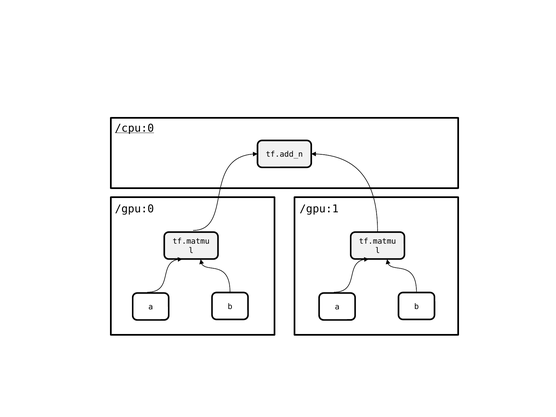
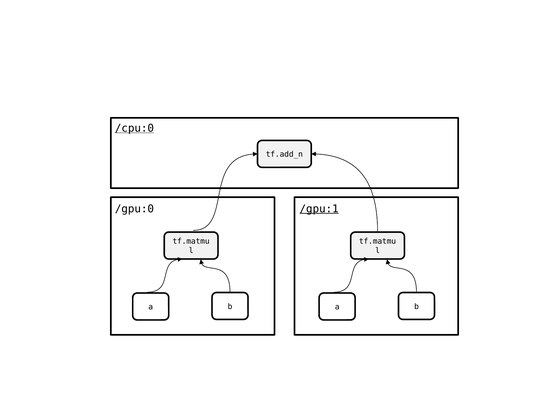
/gpu:1 underline: none -> present
